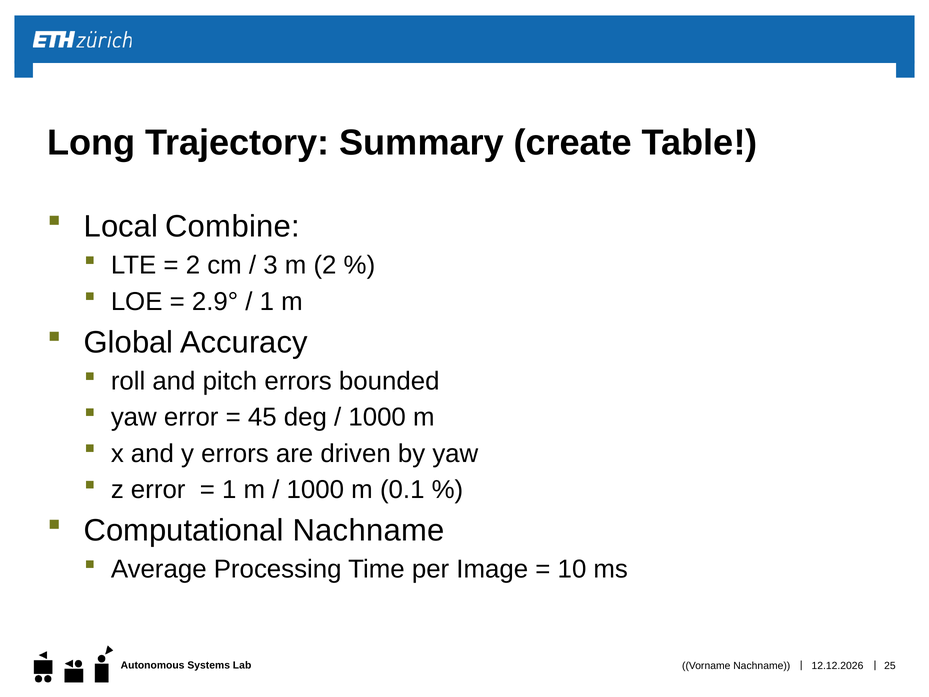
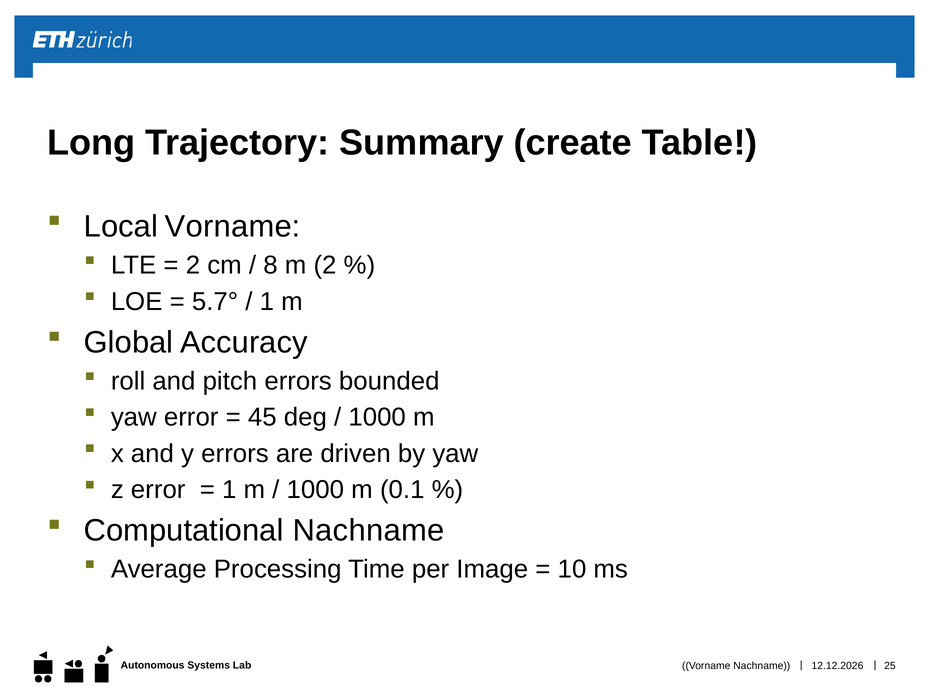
Local Combine: Combine -> Vorname
3: 3 -> 8
2.9°: 2.9° -> 5.7°
